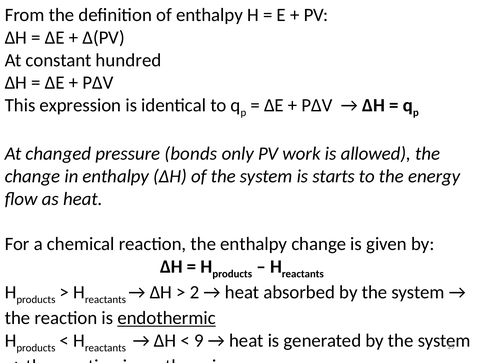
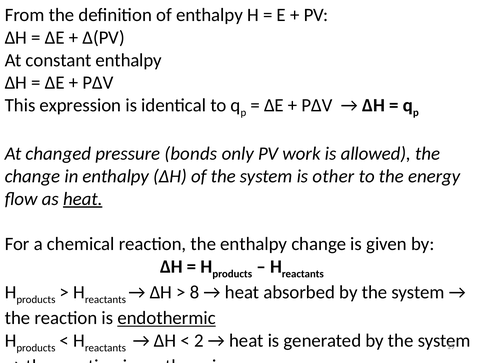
constant hundred: hundred -> enthalpy
starts: starts -> other
heat at (83, 199) underline: none -> present
2: 2 -> 8
9: 9 -> 2
